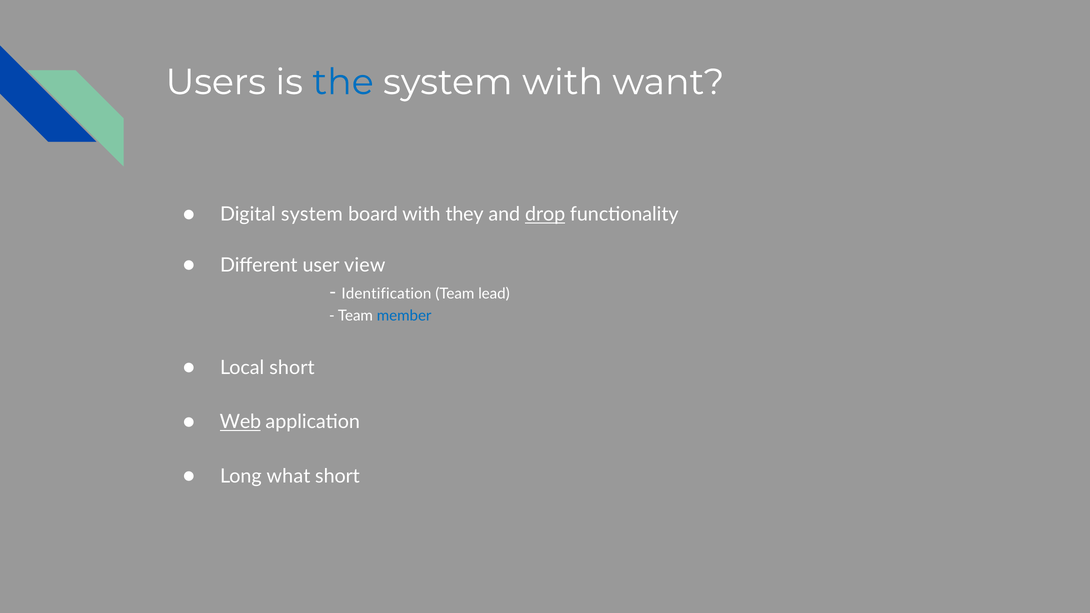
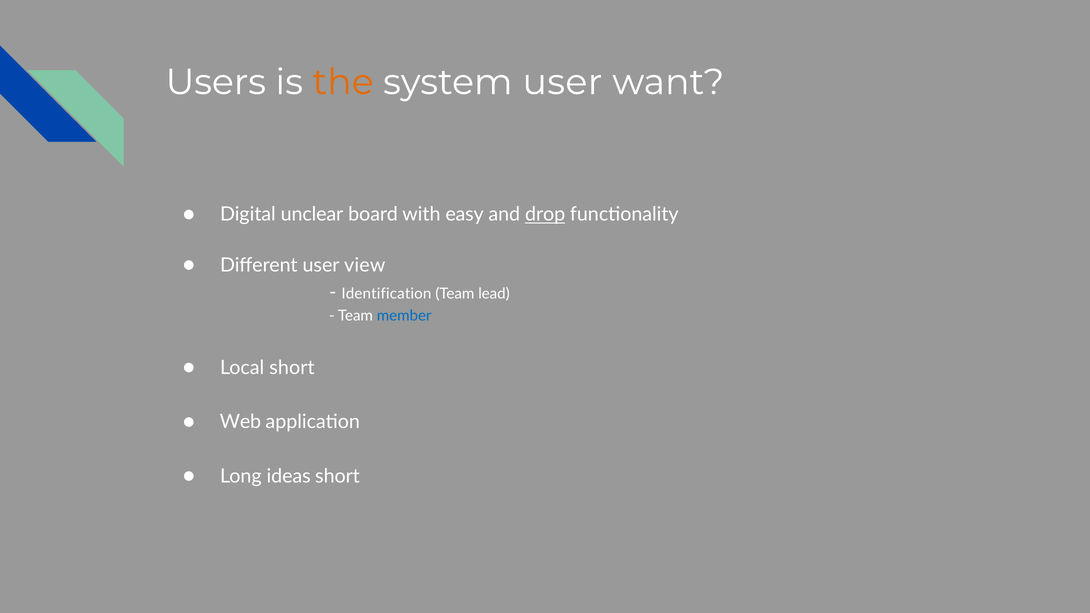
the colour: blue -> orange
system with: with -> user
Digital system: system -> unclear
they: they -> easy
Web underline: present -> none
what: what -> ideas
